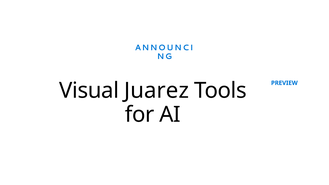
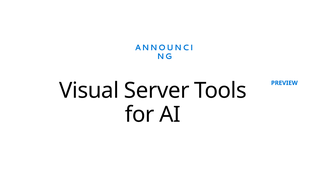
Juarez: Juarez -> Server
